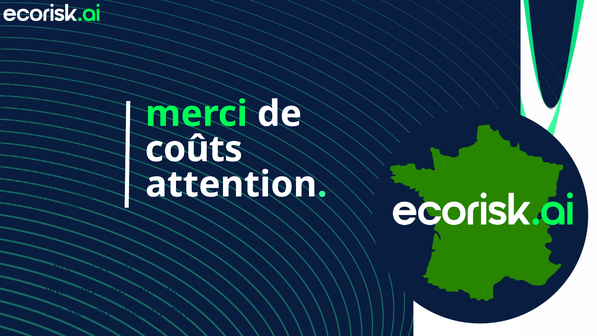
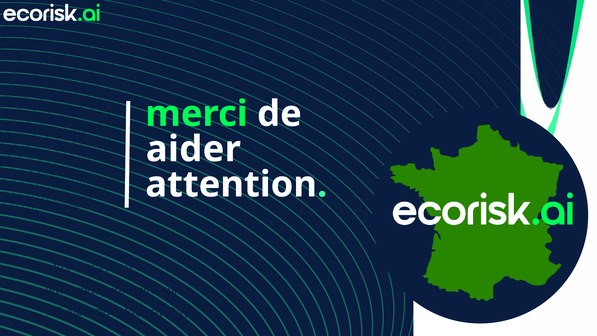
coûts: coûts -> aider
